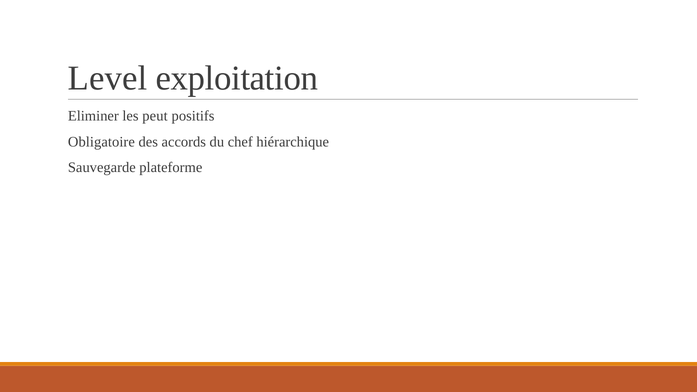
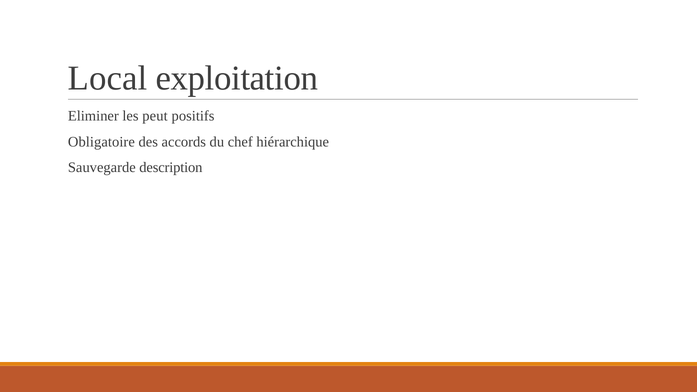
Level: Level -> Local
plateforme: plateforme -> description
